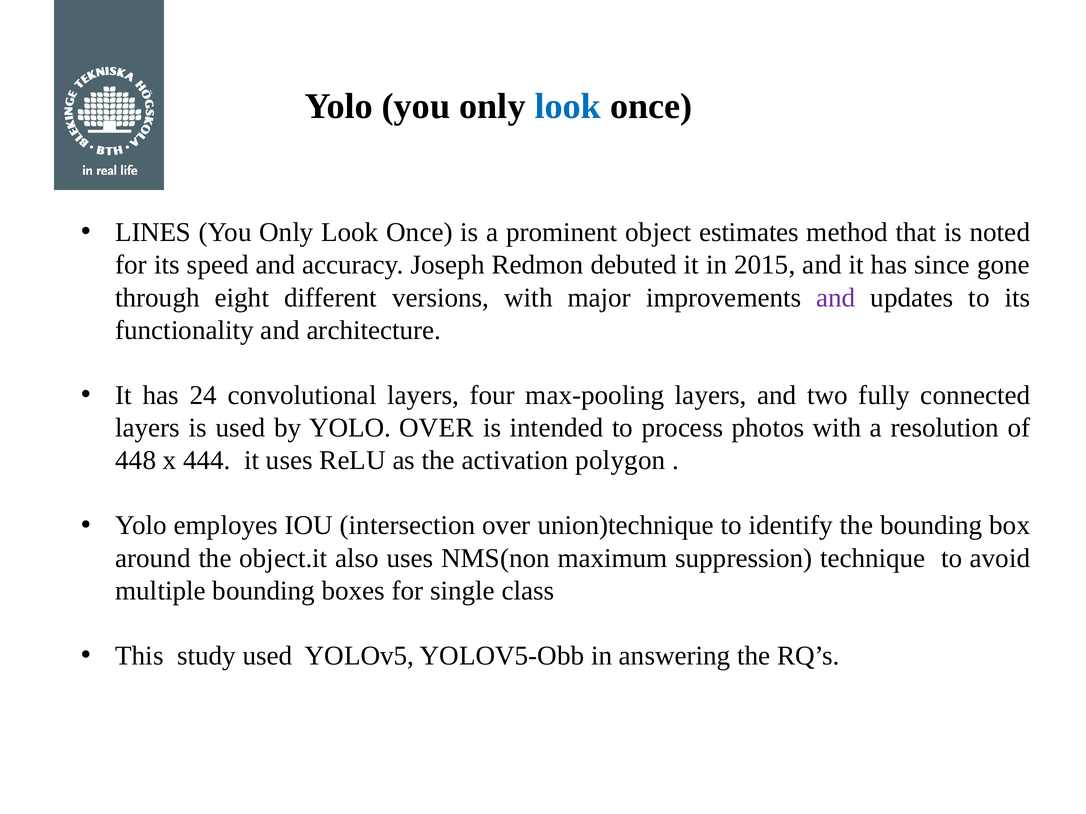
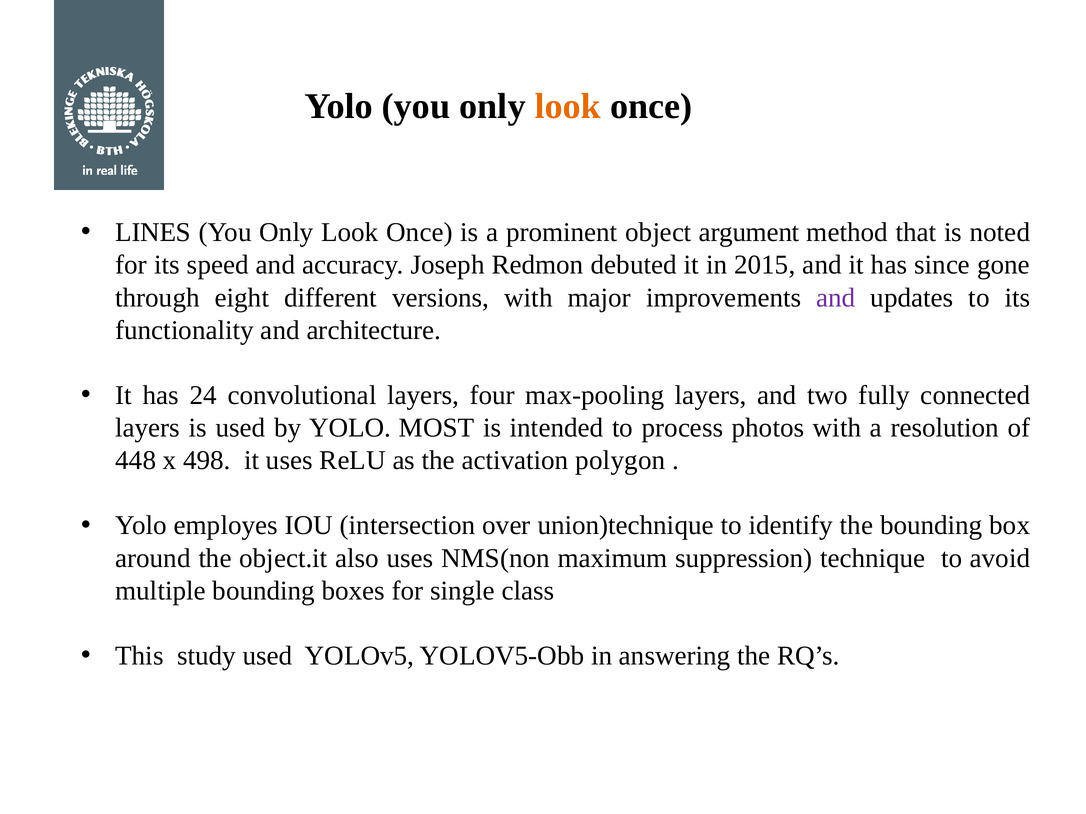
look at (568, 107) colour: blue -> orange
estimates: estimates -> argument
YOLO OVER: OVER -> MOST
444: 444 -> 498
